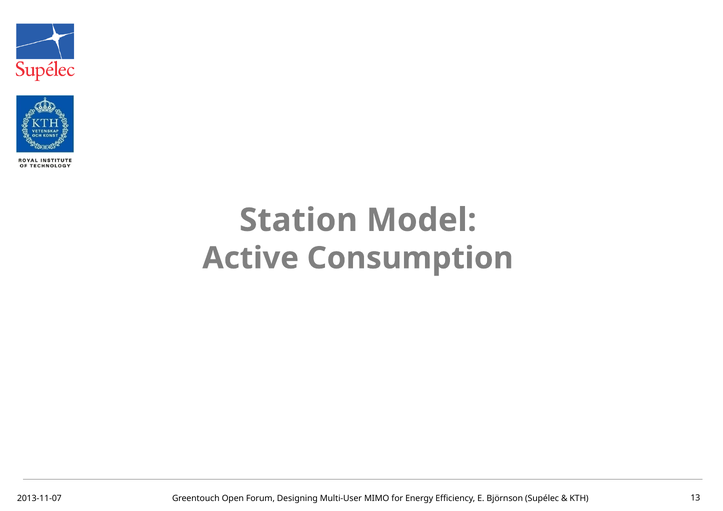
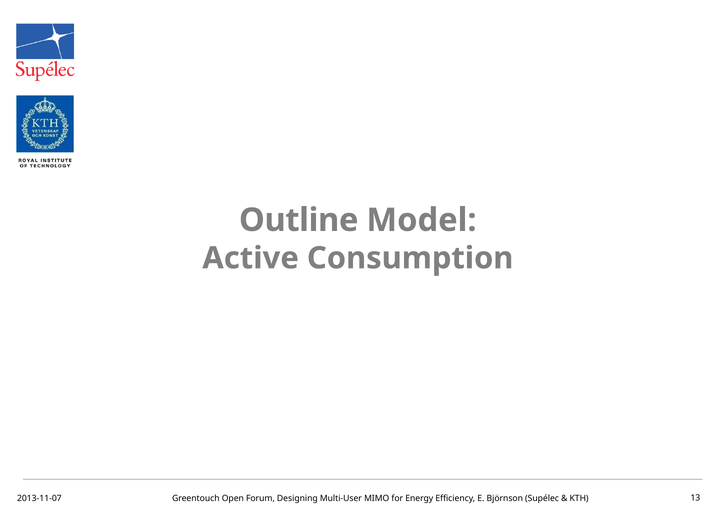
Station: Station -> Outline
